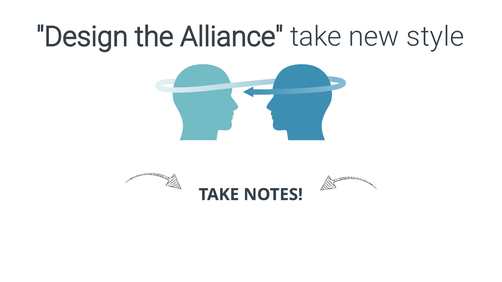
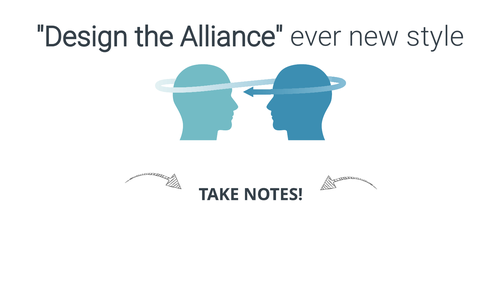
Alliance take: take -> ever
